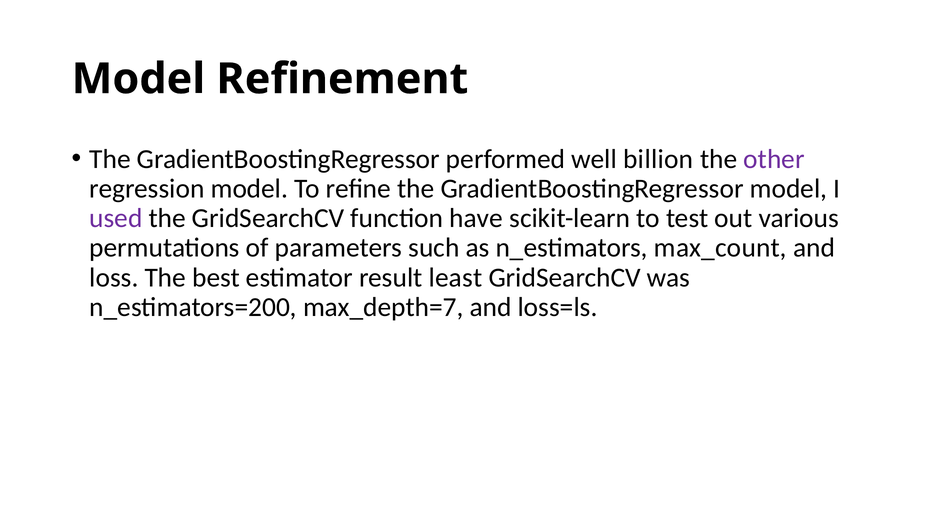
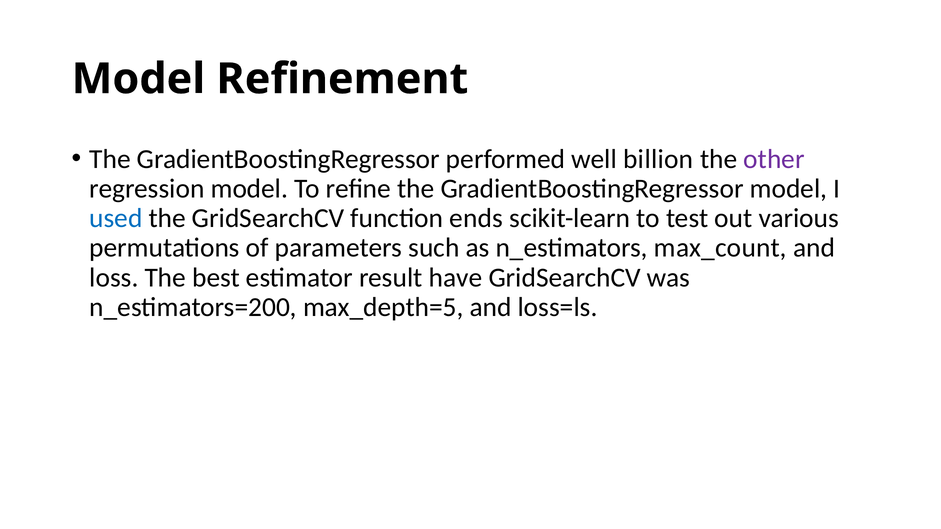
used colour: purple -> blue
have: have -> ends
least: least -> have
max_depth=7: max_depth=7 -> max_depth=5
